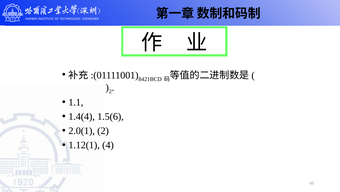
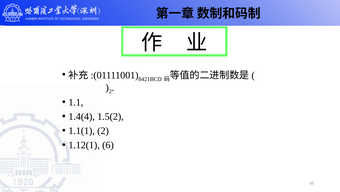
1.5(6: 1.5(6 -> 1.5(2
2.0(1: 2.0(1 -> 1.1(1
4: 4 -> 6
